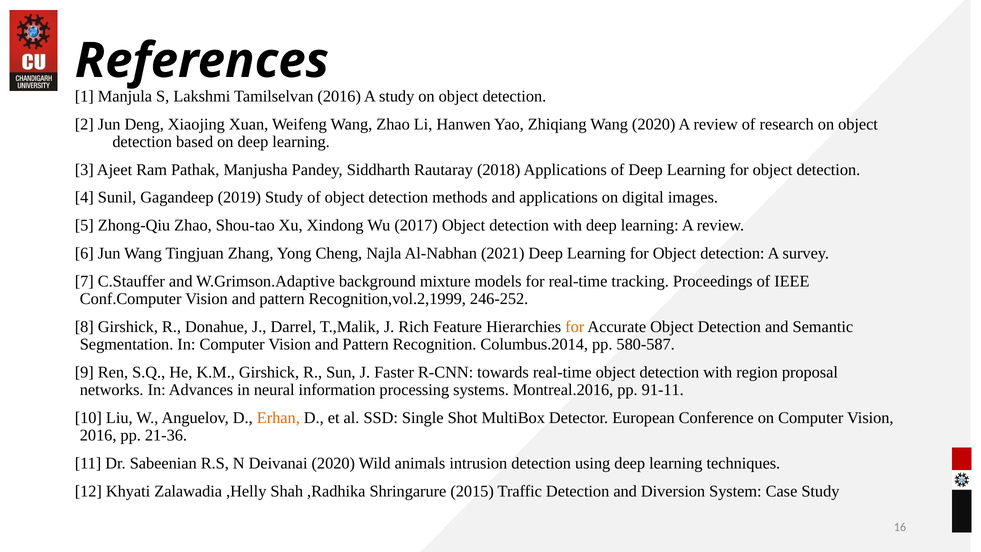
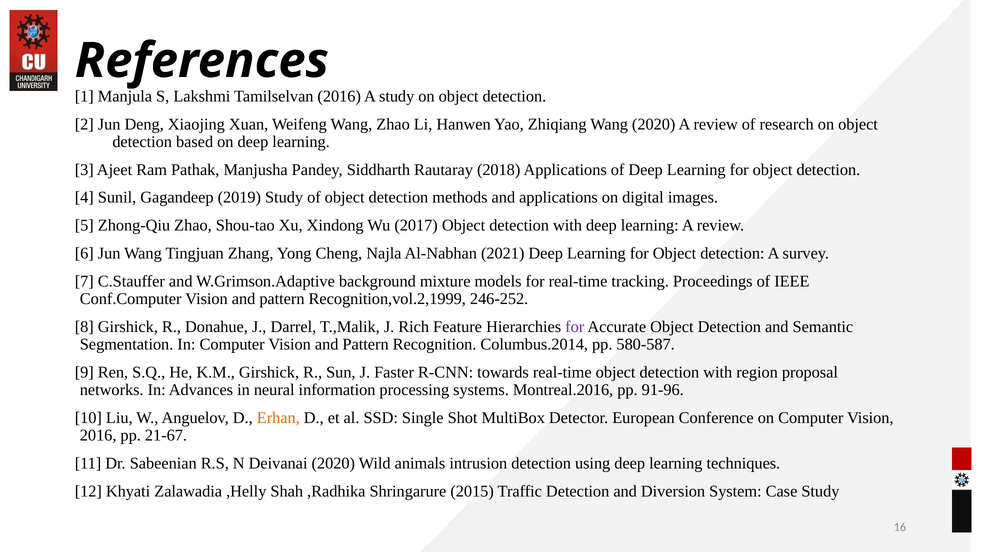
for at (575, 327) colour: orange -> purple
91-11: 91-11 -> 91-96
21-36: 21-36 -> 21-67
